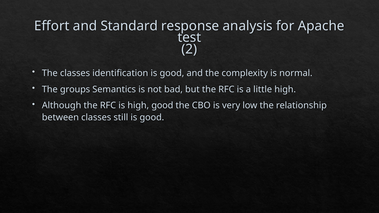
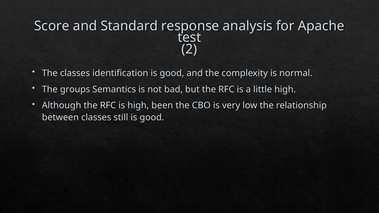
Effort: Effort -> Score
high good: good -> been
